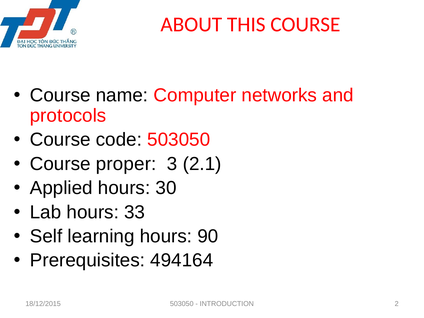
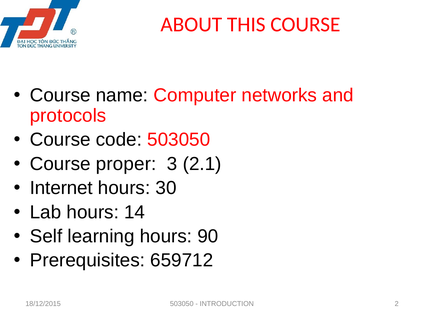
Applied: Applied -> Internet
33: 33 -> 14
494164: 494164 -> 659712
